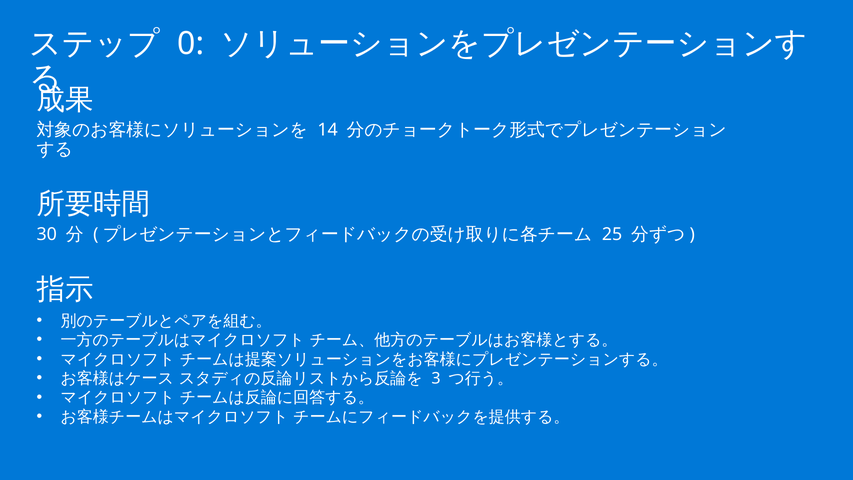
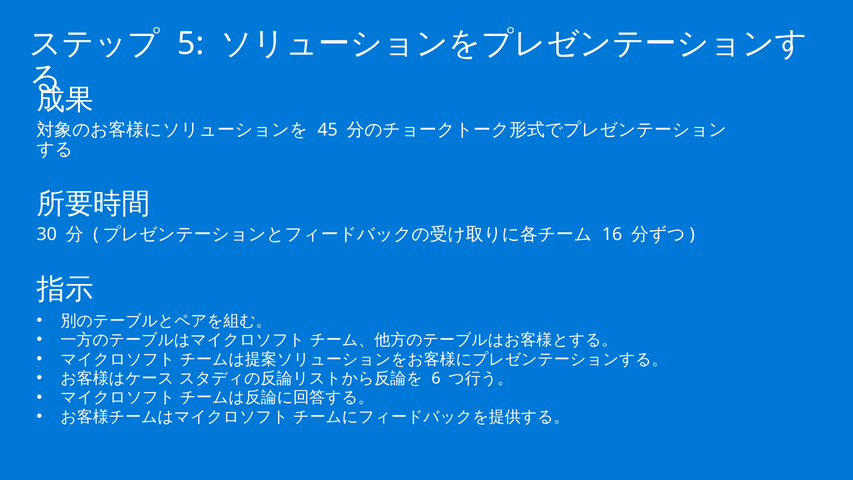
0: 0 -> 5
14: 14 -> 45
25: 25 -> 16
3: 3 -> 6
